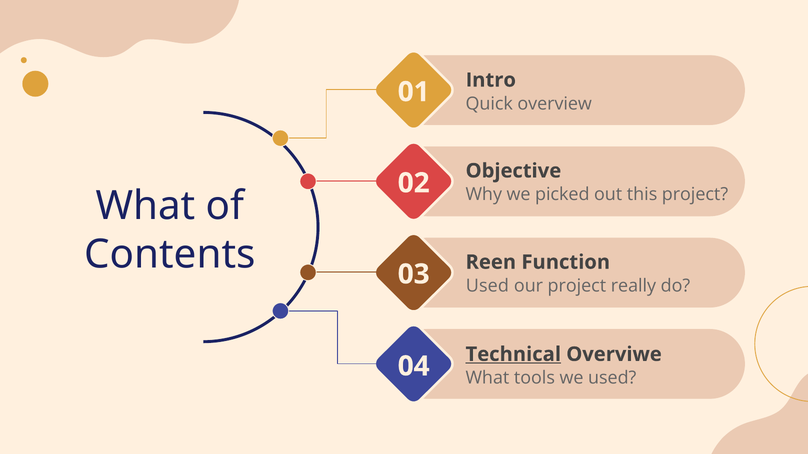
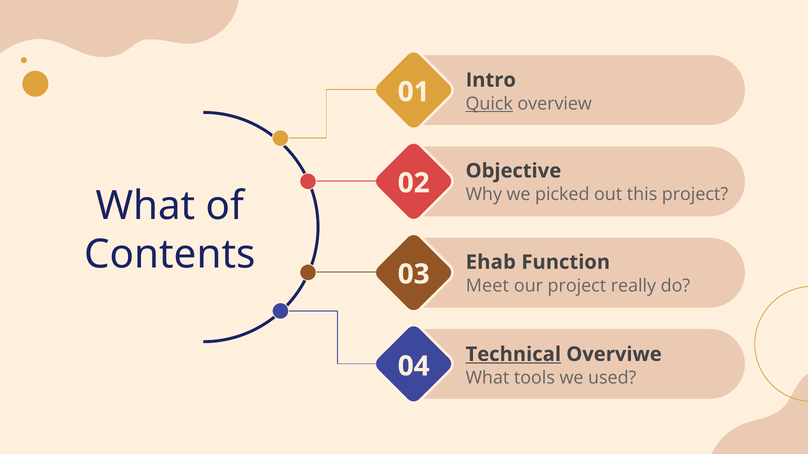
Quick underline: none -> present
Reen: Reen -> Ehab
Used at (487, 286): Used -> Meet
